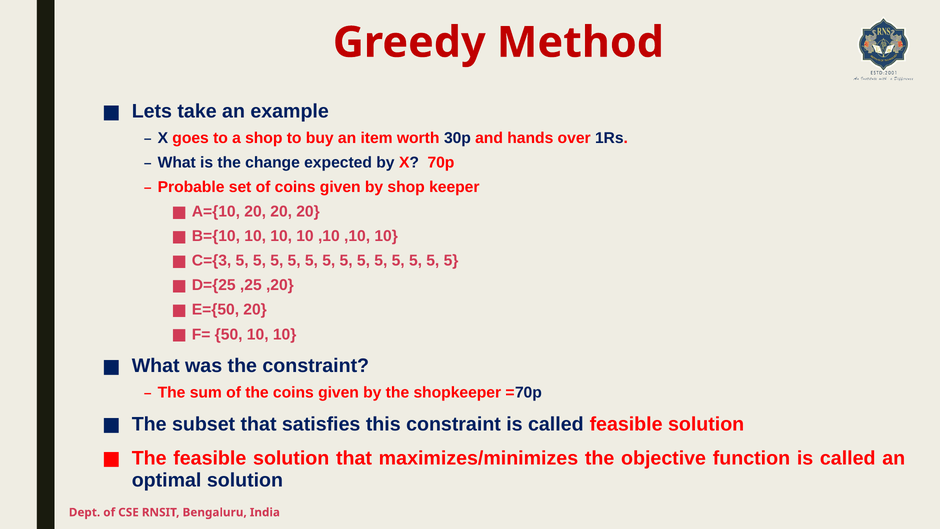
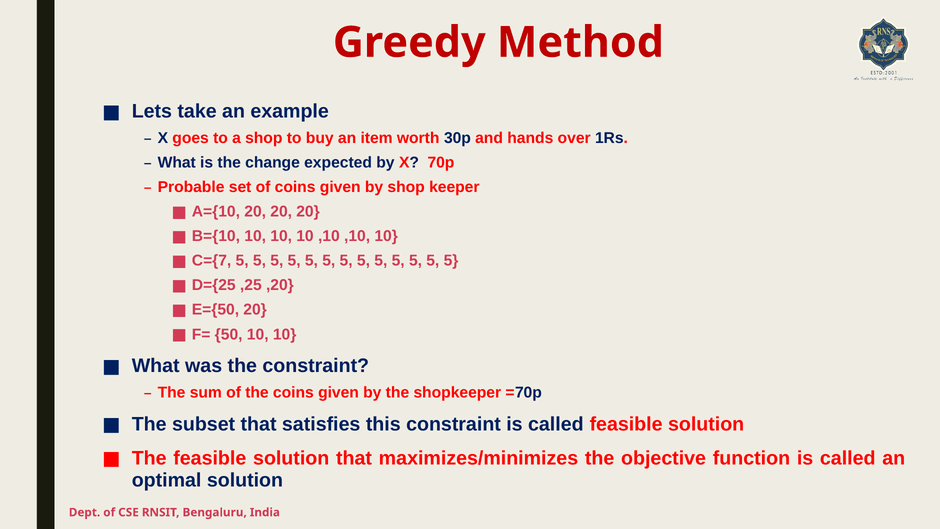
C={3: C={3 -> C={7
